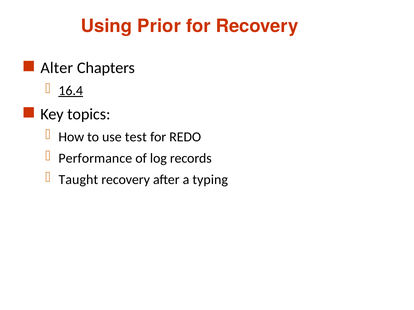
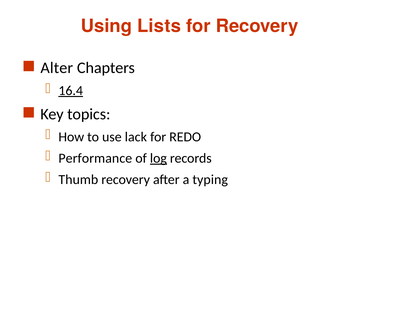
Prior: Prior -> Lists
test: test -> lack
log underline: none -> present
Taught: Taught -> Thumb
